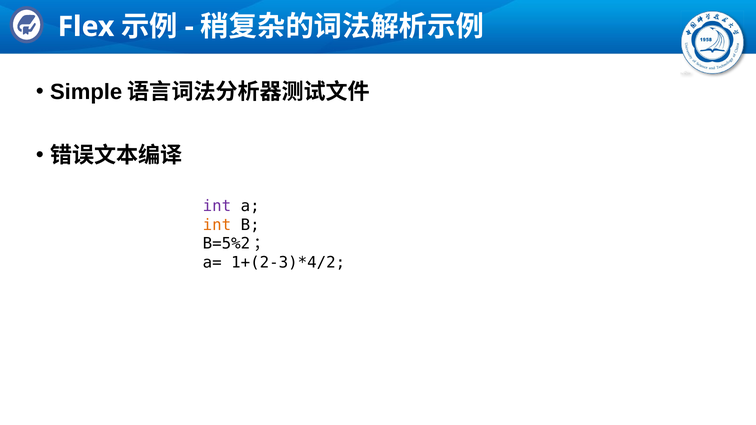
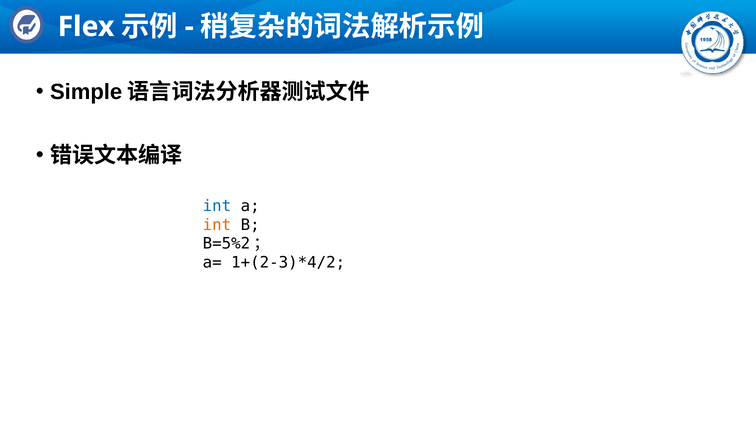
int at (217, 206) colour: purple -> blue
